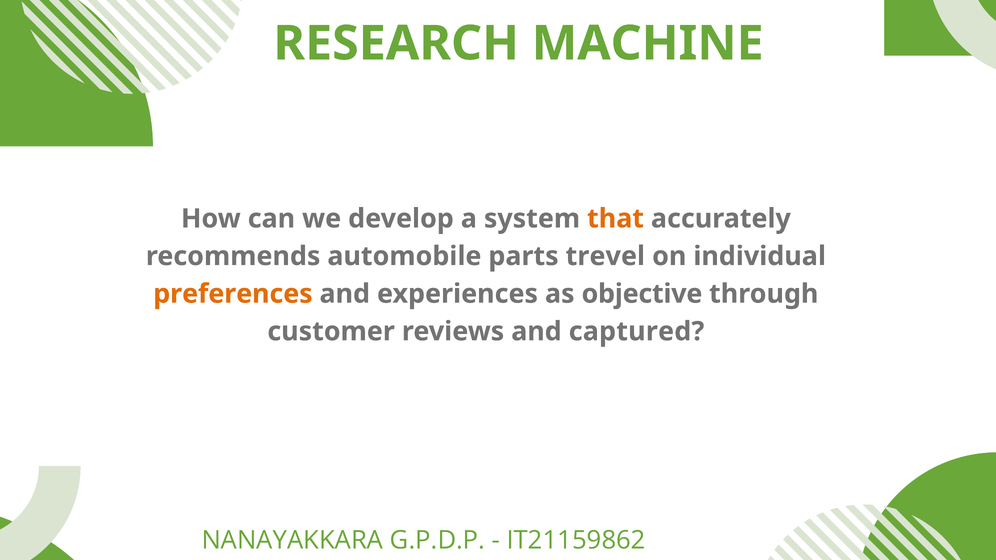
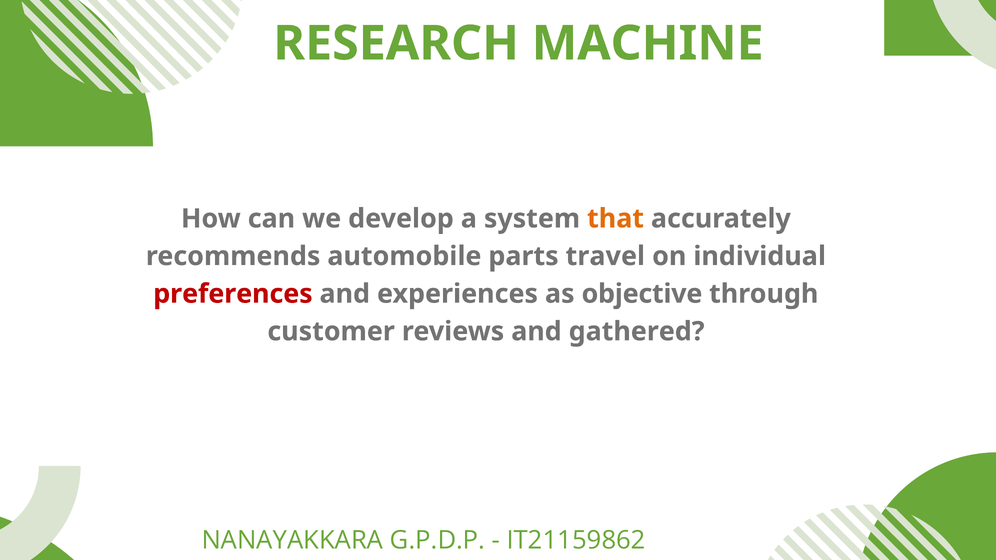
trevel: trevel -> travel
preferences colour: orange -> red
captured: captured -> gathered
